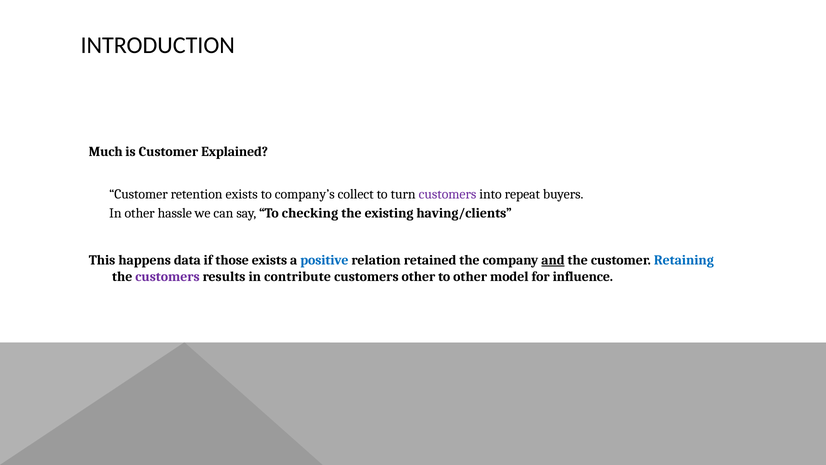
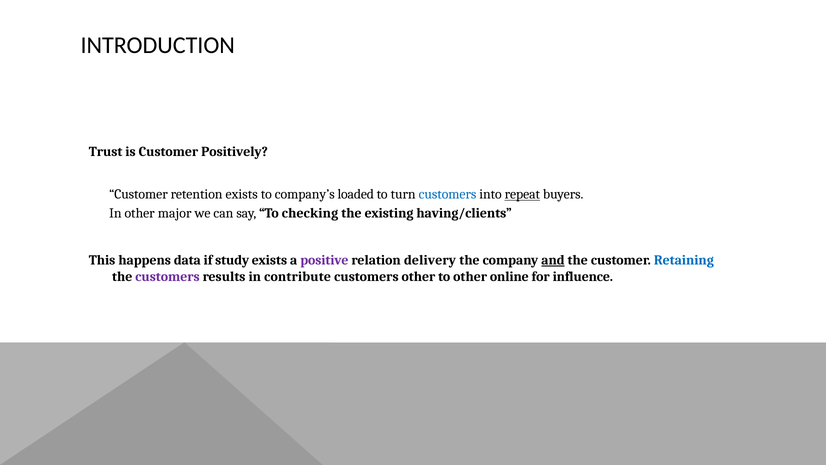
Much: Much -> Trust
Explained: Explained -> Positively
collect: collect -> loaded
customers at (448, 194) colour: purple -> blue
repeat underline: none -> present
hassle: hassle -> major
those: those -> study
positive colour: blue -> purple
retained: retained -> delivery
model: model -> online
